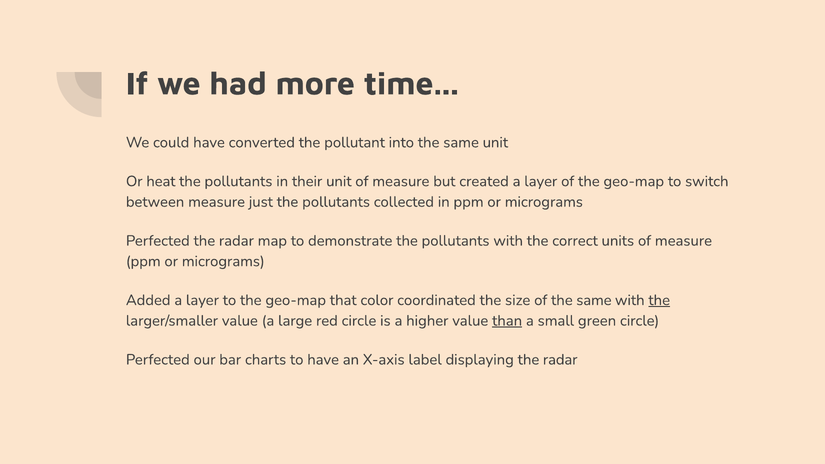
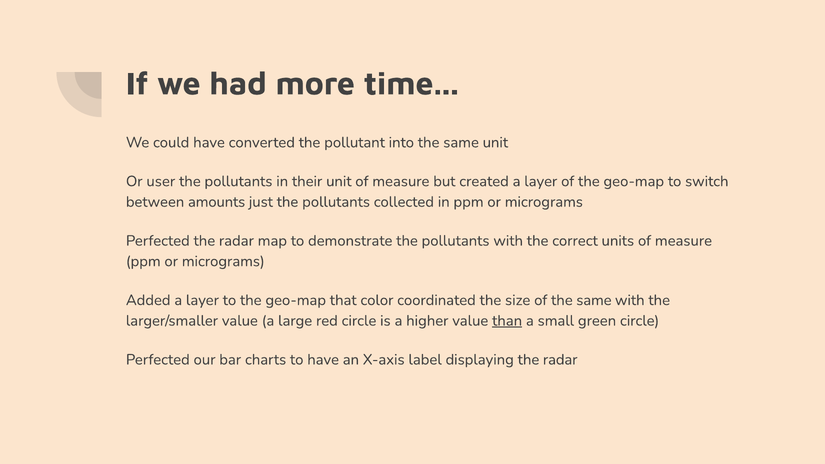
heat: heat -> user
between measure: measure -> amounts
the at (659, 300) underline: present -> none
